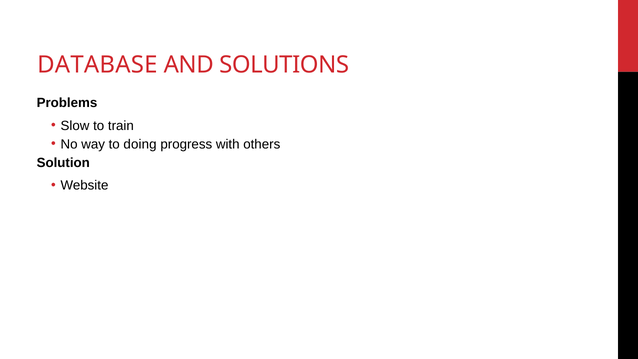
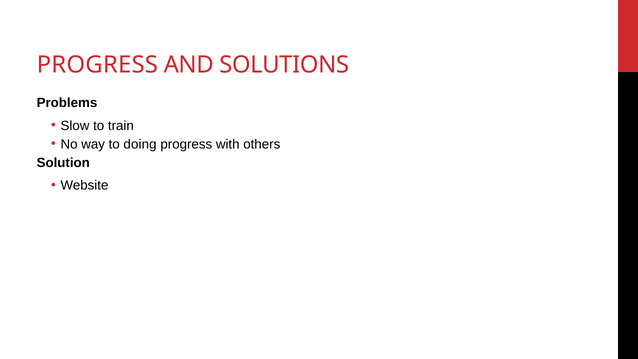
DATABASE at (97, 65): DATABASE -> PROGRESS
